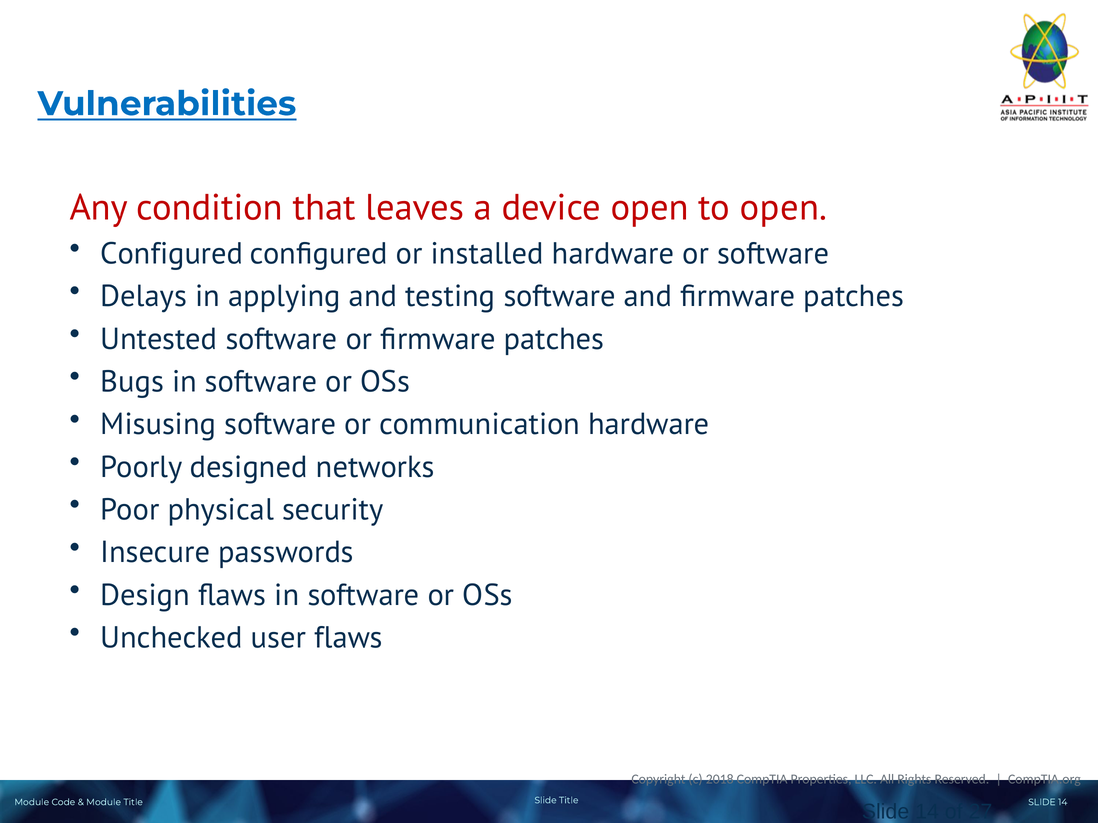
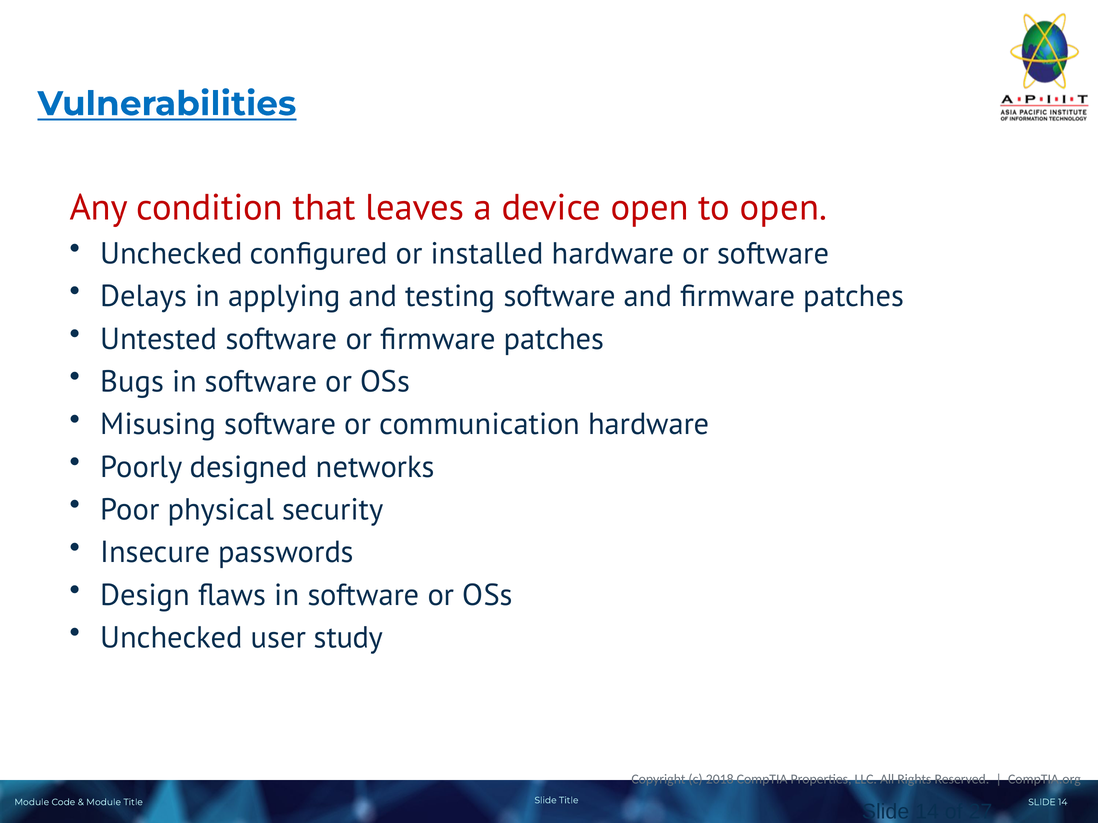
Configured at (172, 254): Configured -> Unchecked
user flaws: flaws -> study
